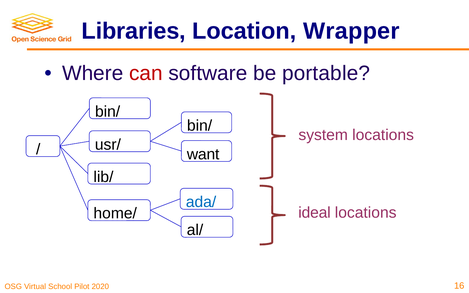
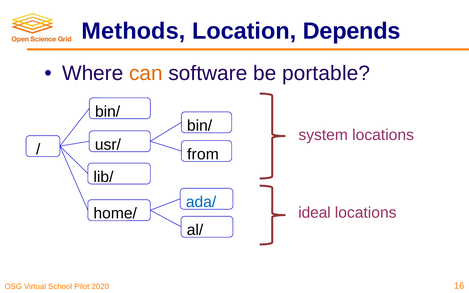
Libraries: Libraries -> Methods
Wrapper: Wrapper -> Depends
can colour: red -> orange
want: want -> from
